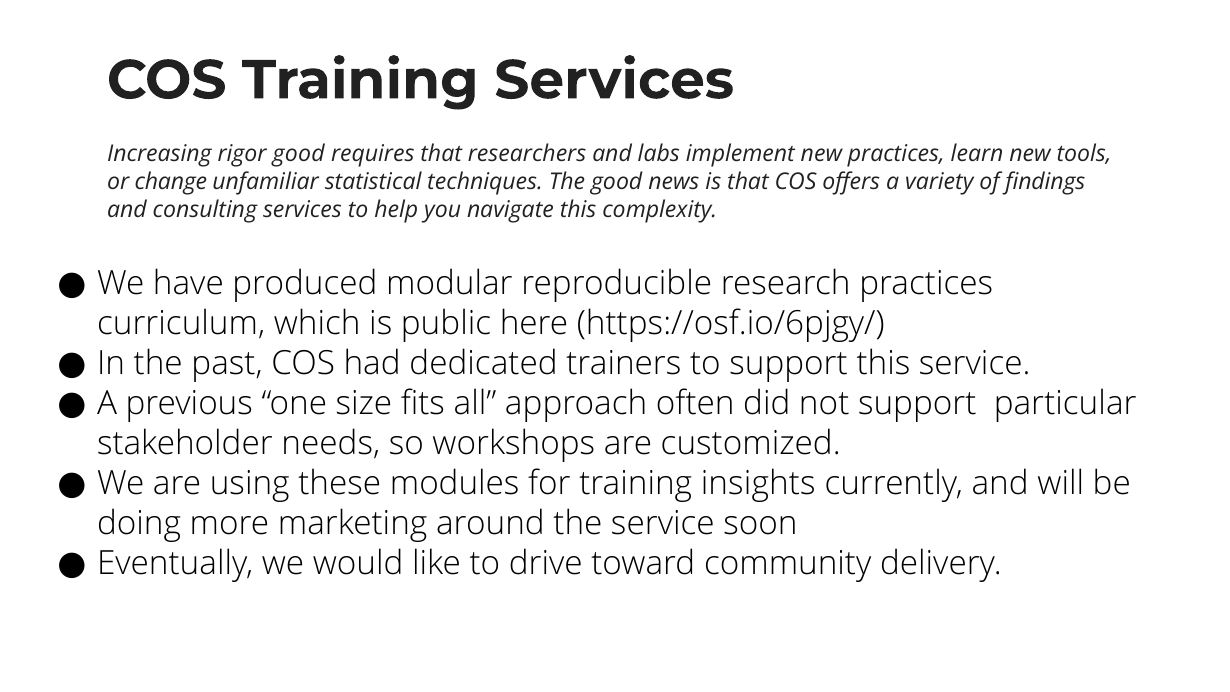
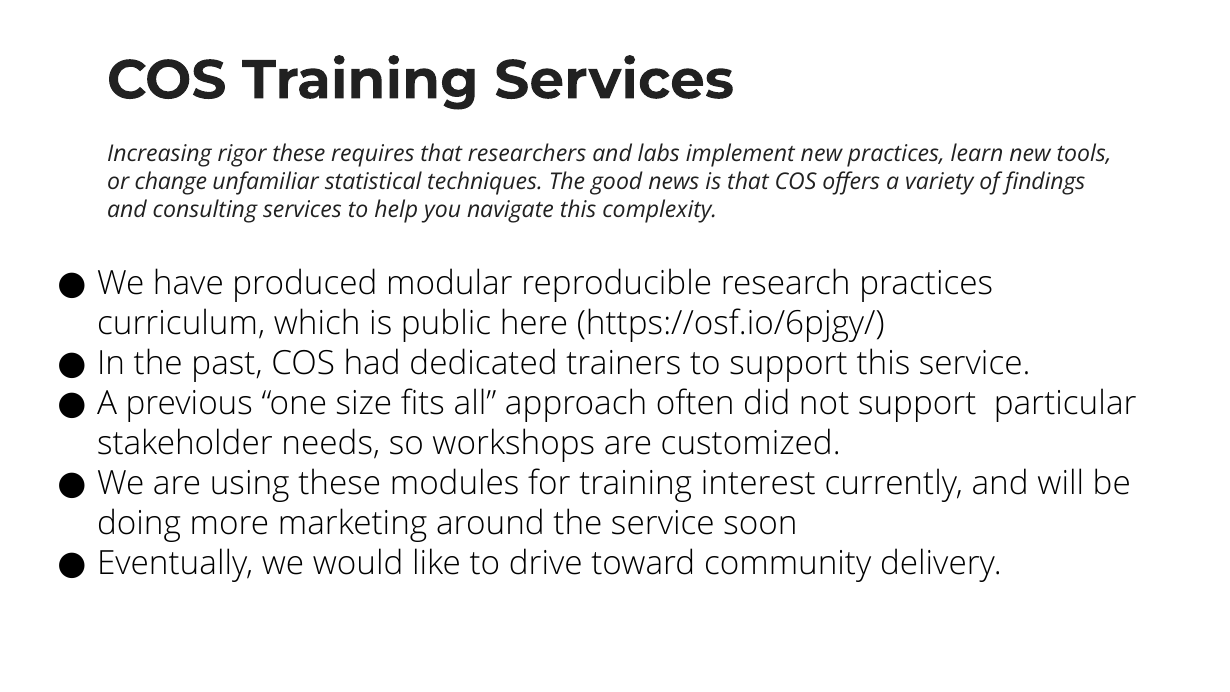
rigor good: good -> these
insights: insights -> interest
